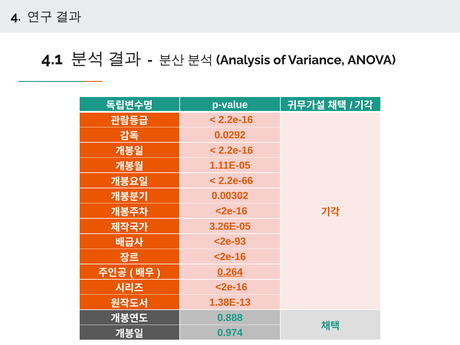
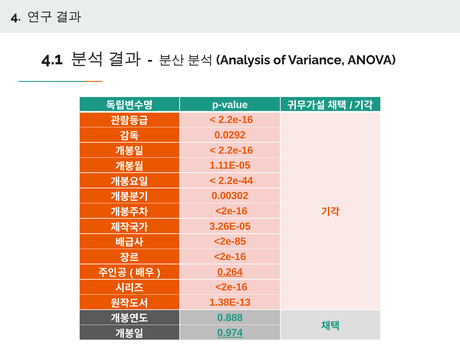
2.2e-66: 2.2e-66 -> 2.2e-44
<2e-93: <2e-93 -> <2e-85
0.974 underline: none -> present
